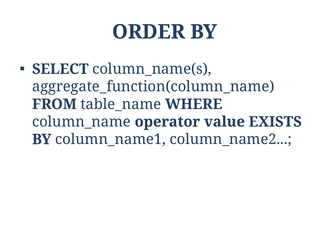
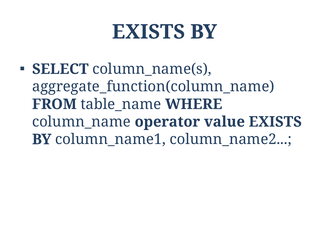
ORDER at (149, 32): ORDER -> EXISTS
